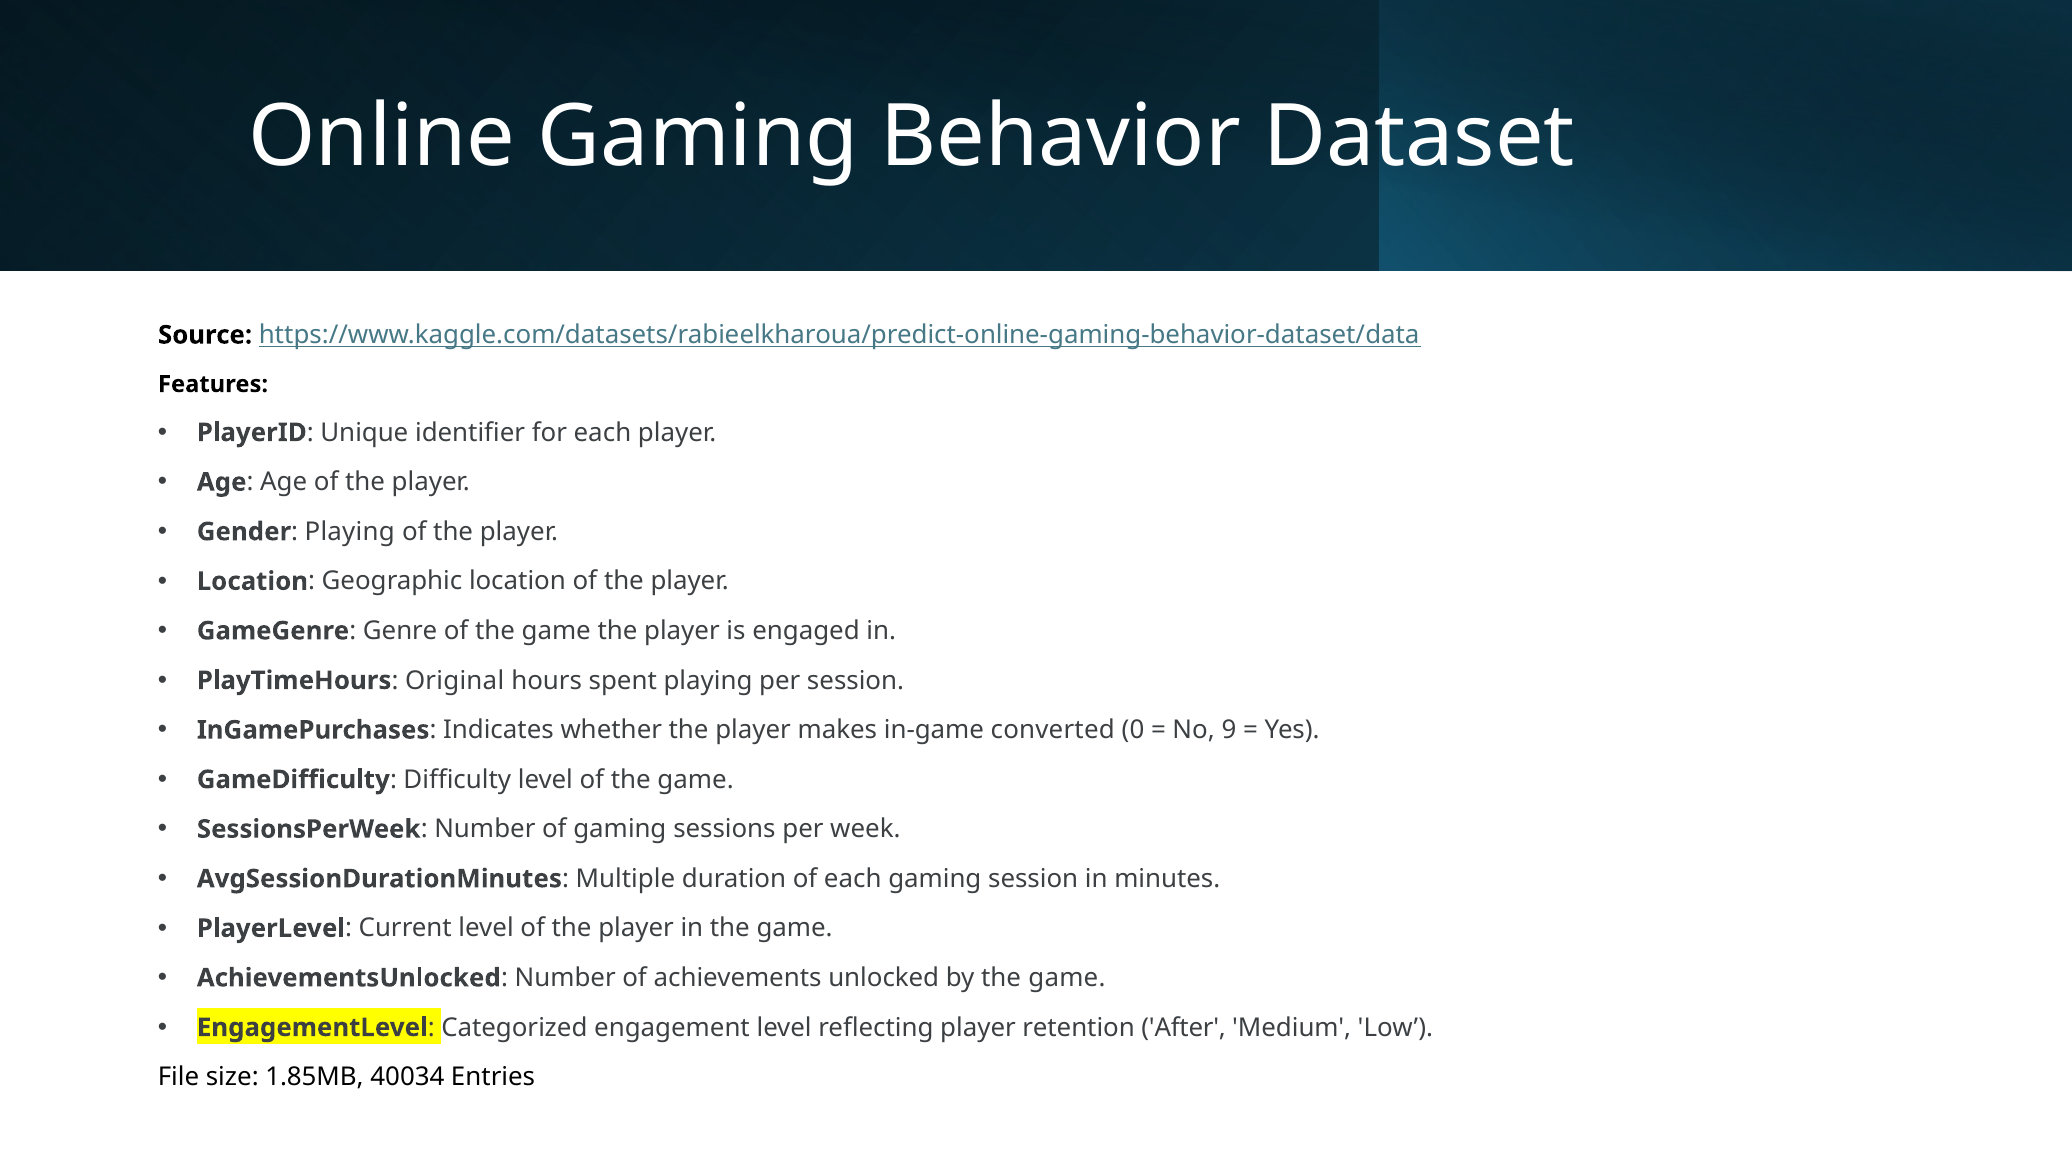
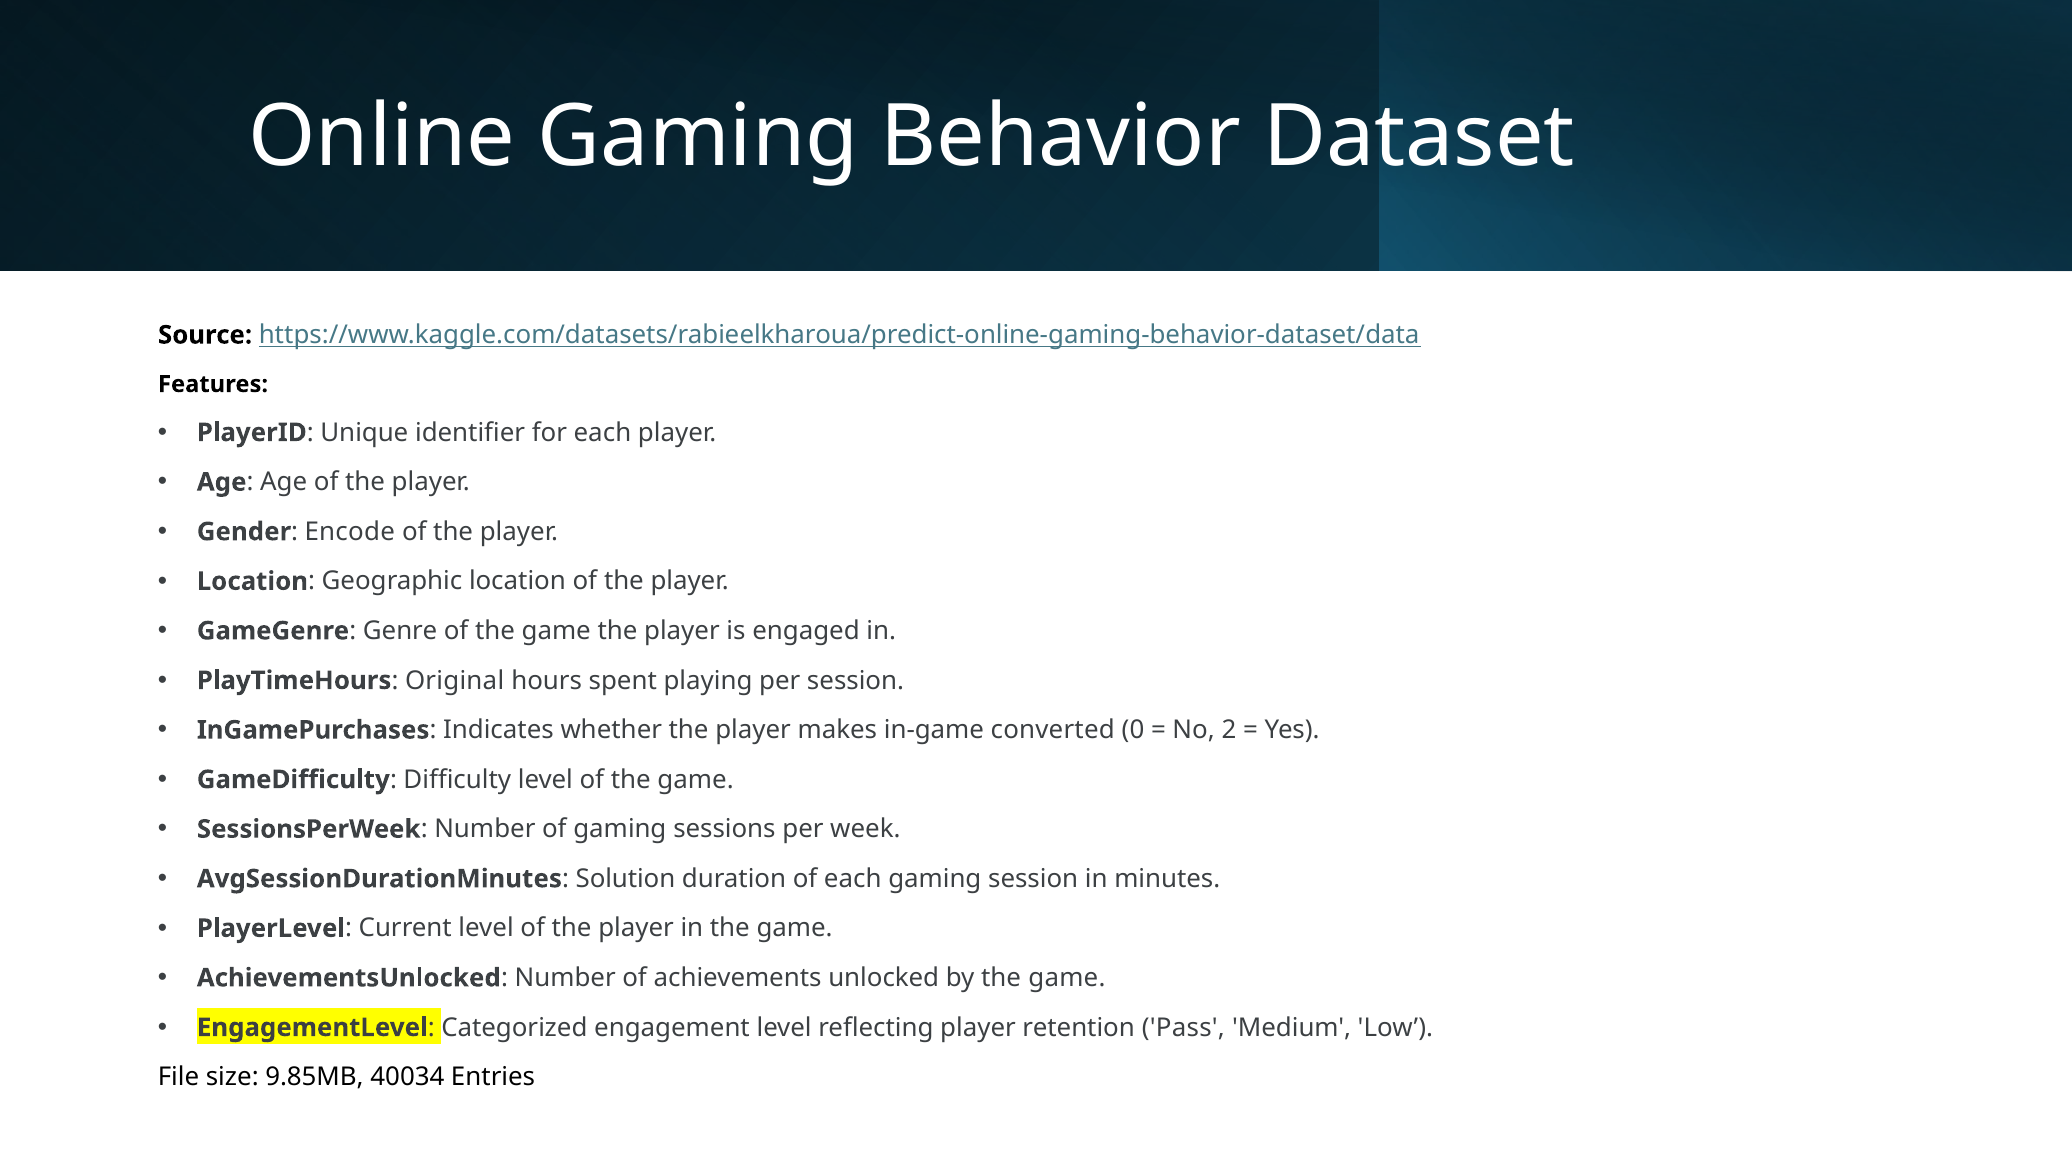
Gender Playing: Playing -> Encode
9: 9 -> 2
Multiple: Multiple -> Solution
After: After -> Pass
1.85MB: 1.85MB -> 9.85MB
